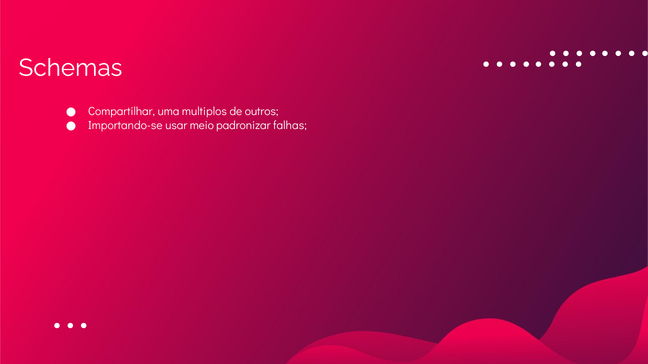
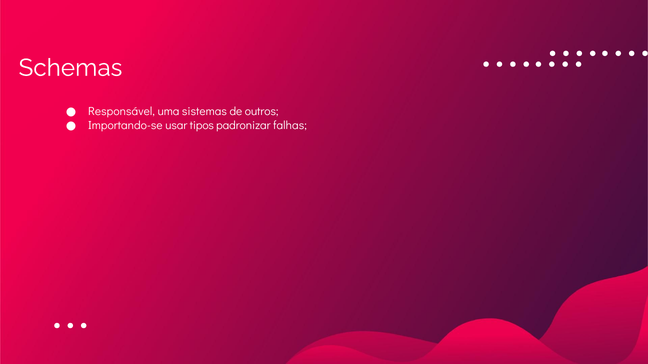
Compartilhar: Compartilhar -> Responsável
multiplos: multiplos -> sistemas
meio: meio -> tipos
